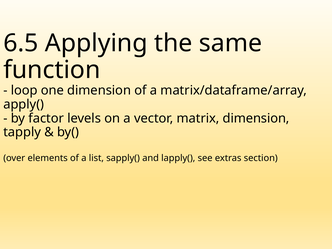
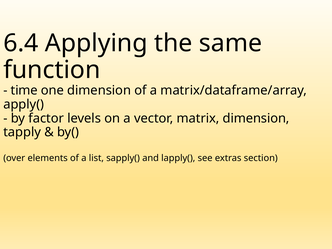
6.5: 6.5 -> 6.4
loop: loop -> time
